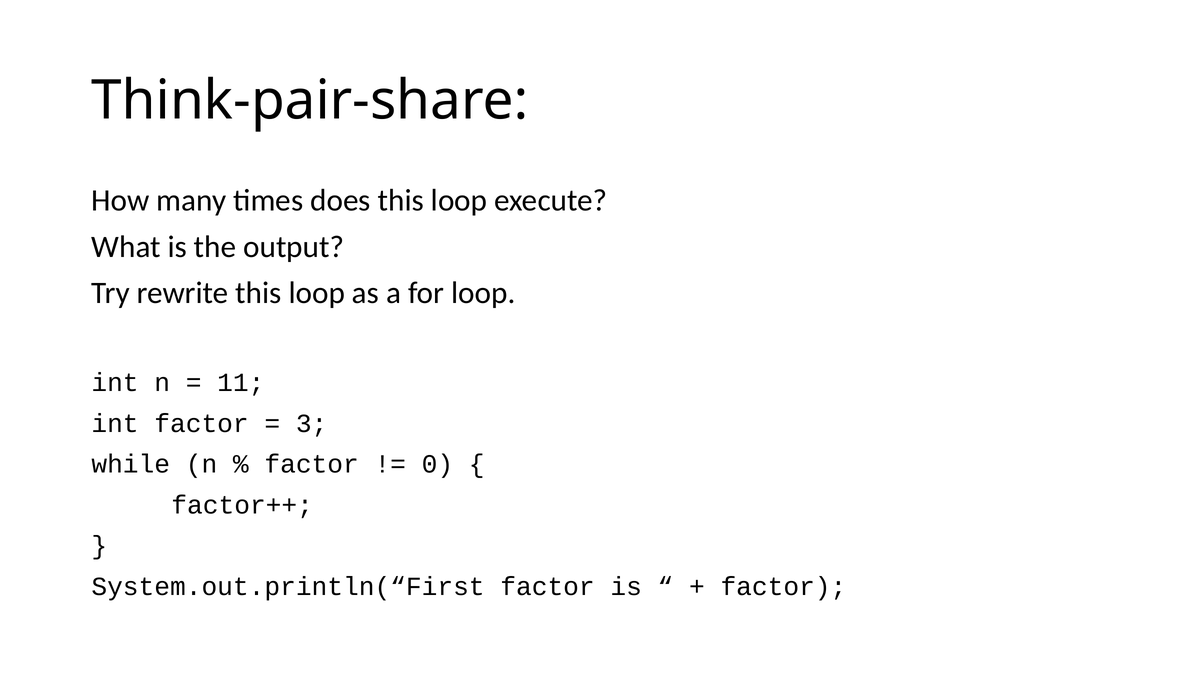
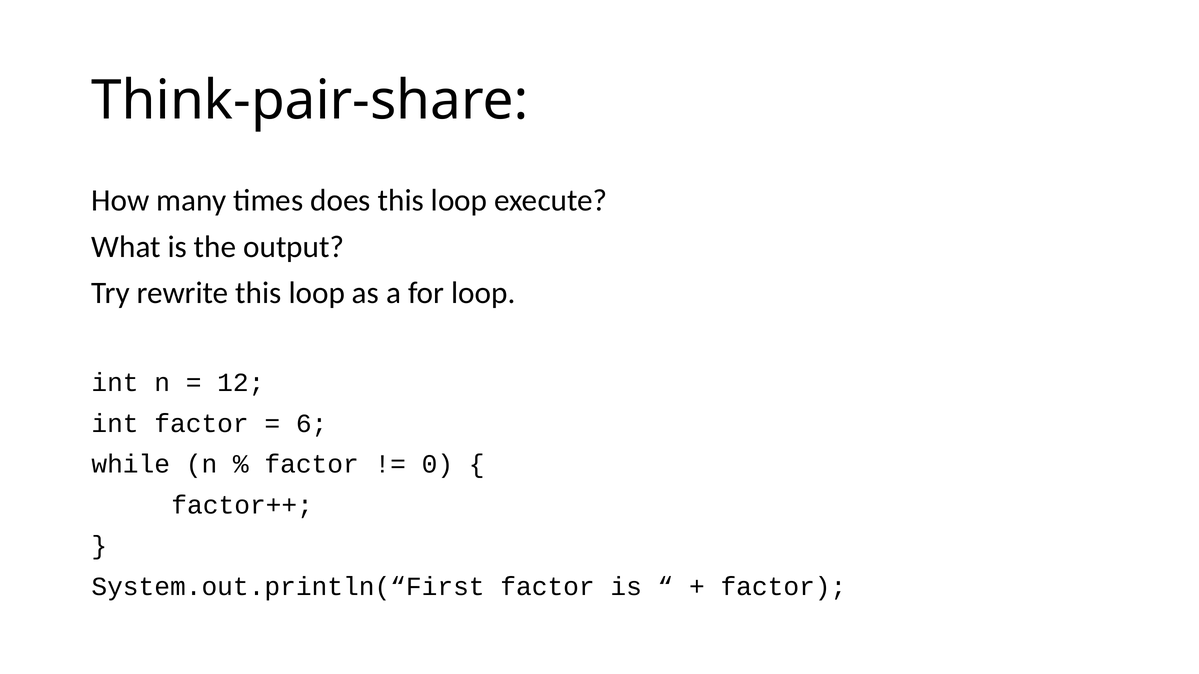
11: 11 -> 12
3: 3 -> 6
